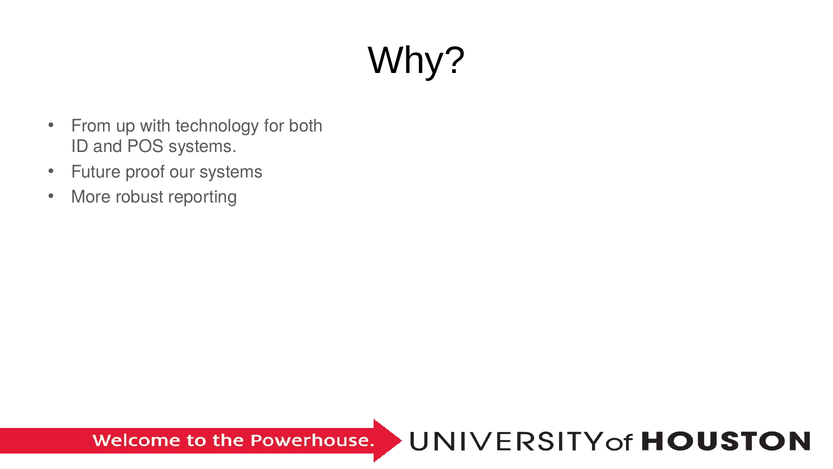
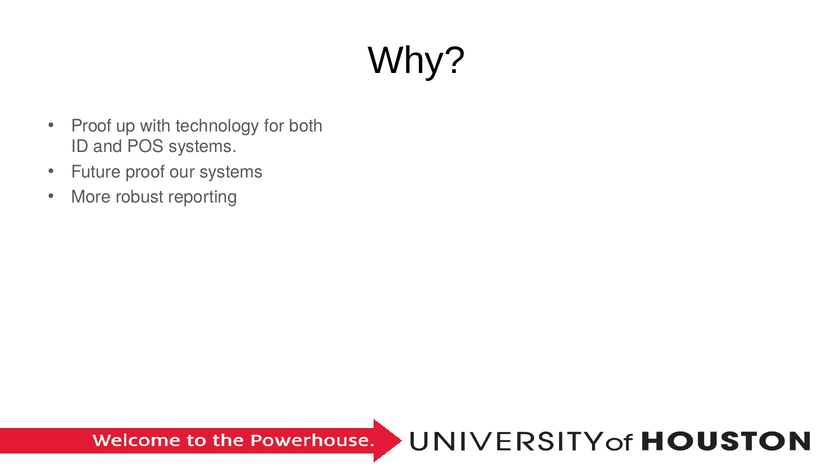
From at (91, 126): From -> Proof
